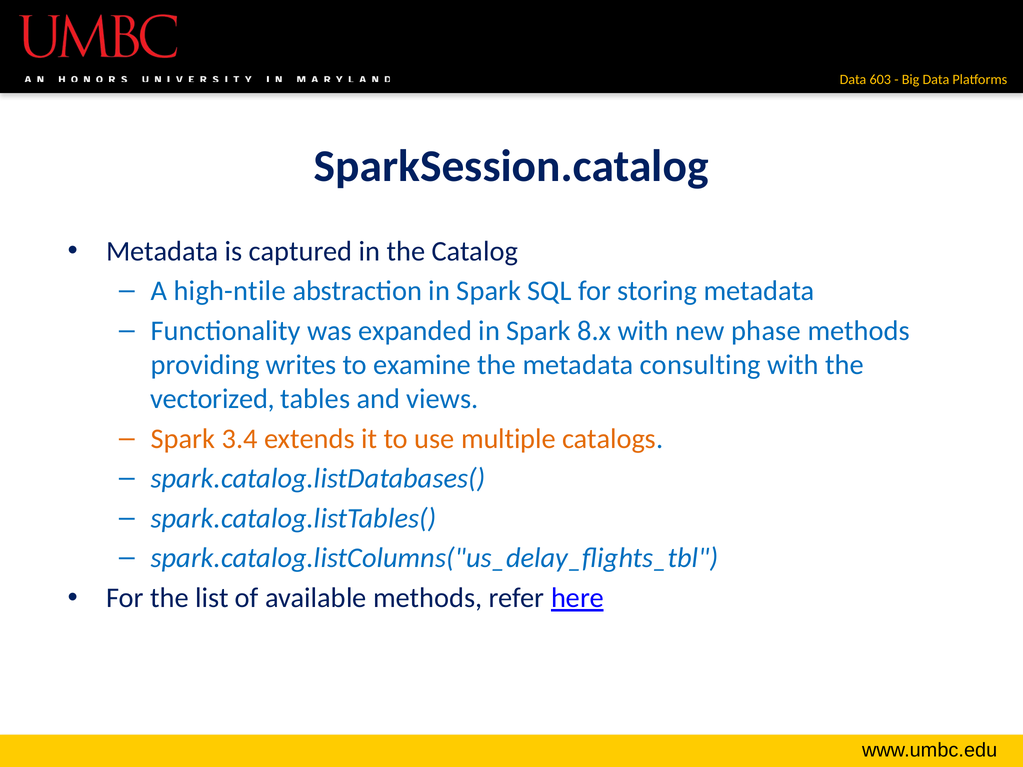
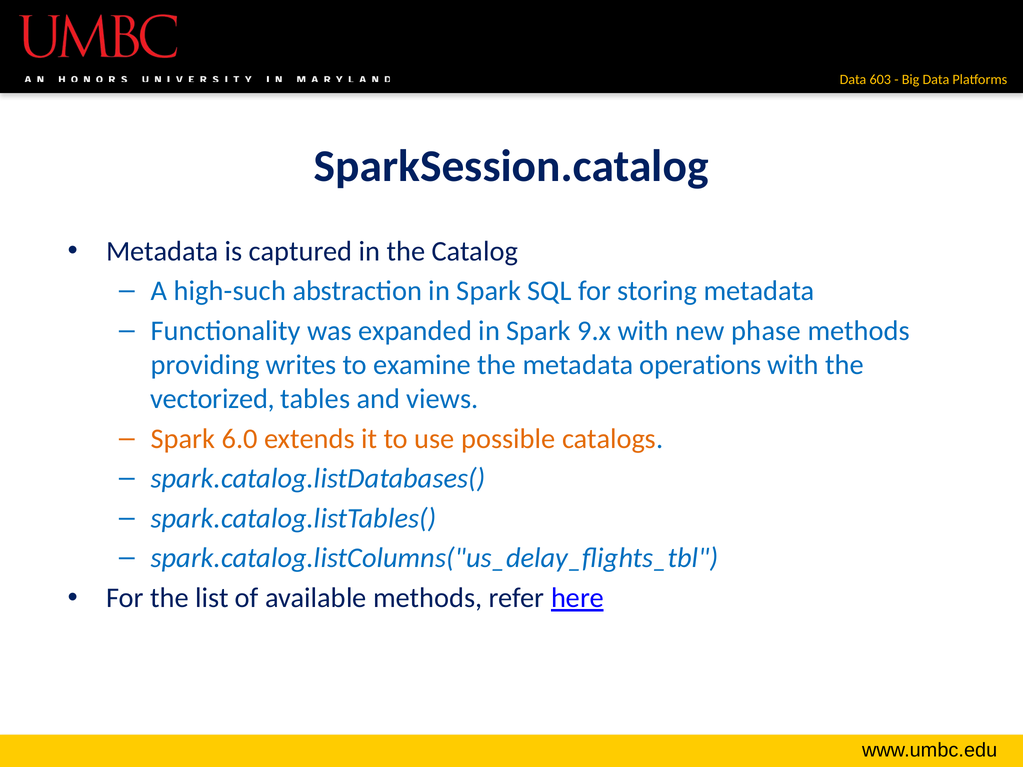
high-ntile: high-ntile -> high-such
8.x: 8.x -> 9.x
consulting: consulting -> operations
3.4: 3.4 -> 6.0
multiple: multiple -> possible
